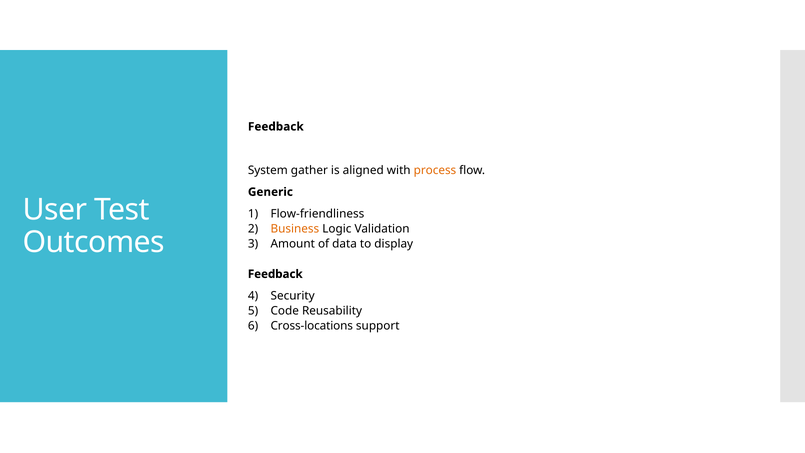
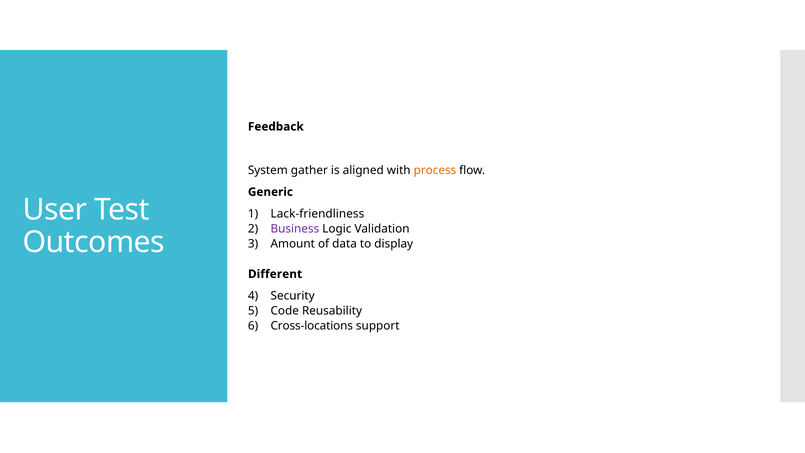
Flow-friendliness: Flow-friendliness -> Lack-friendliness
Business colour: orange -> purple
Feedback at (275, 274): Feedback -> Different
